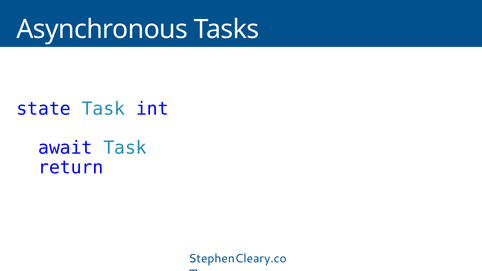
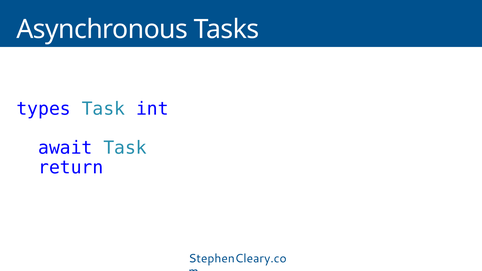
state: state -> types
